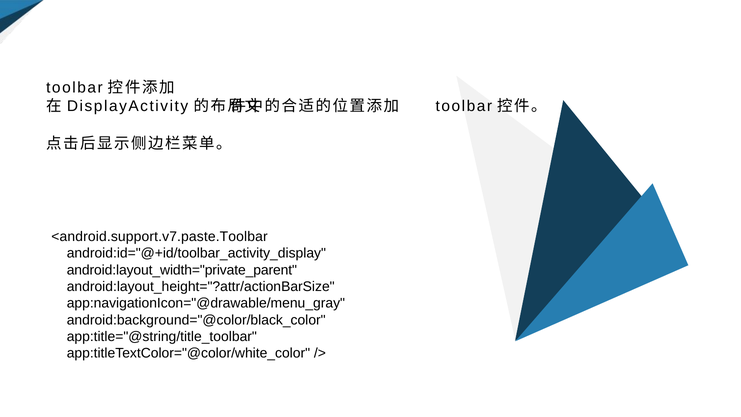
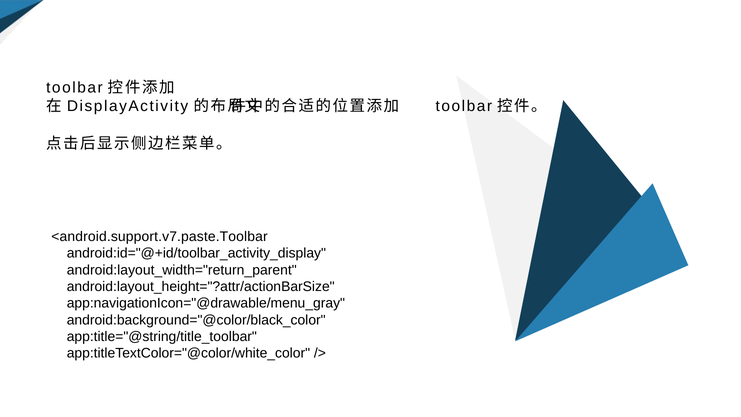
android:layout_width="private_parent: android:layout_width="private_parent -> android:layout_width="return_parent
